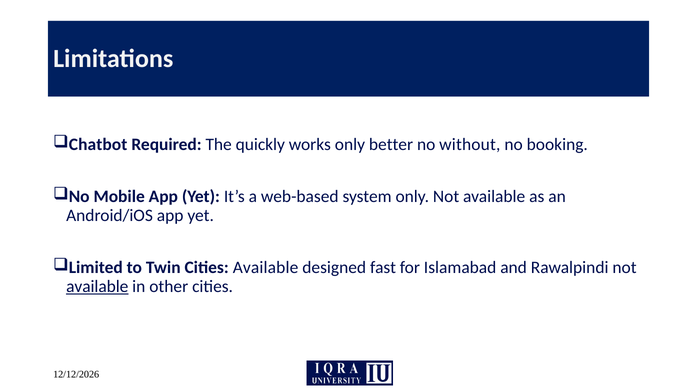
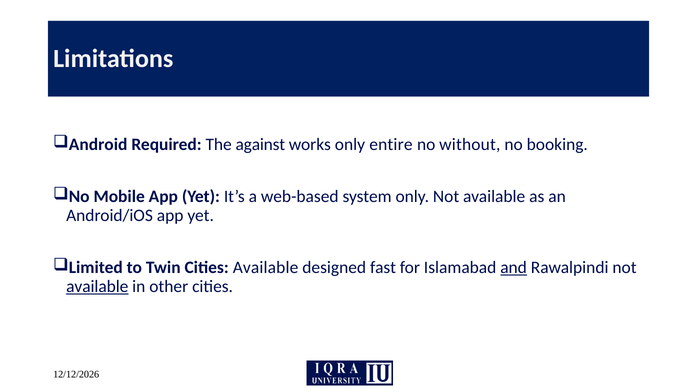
Chatbot: Chatbot -> Android
quickly: quickly -> against
better: better -> entire
and underline: none -> present
